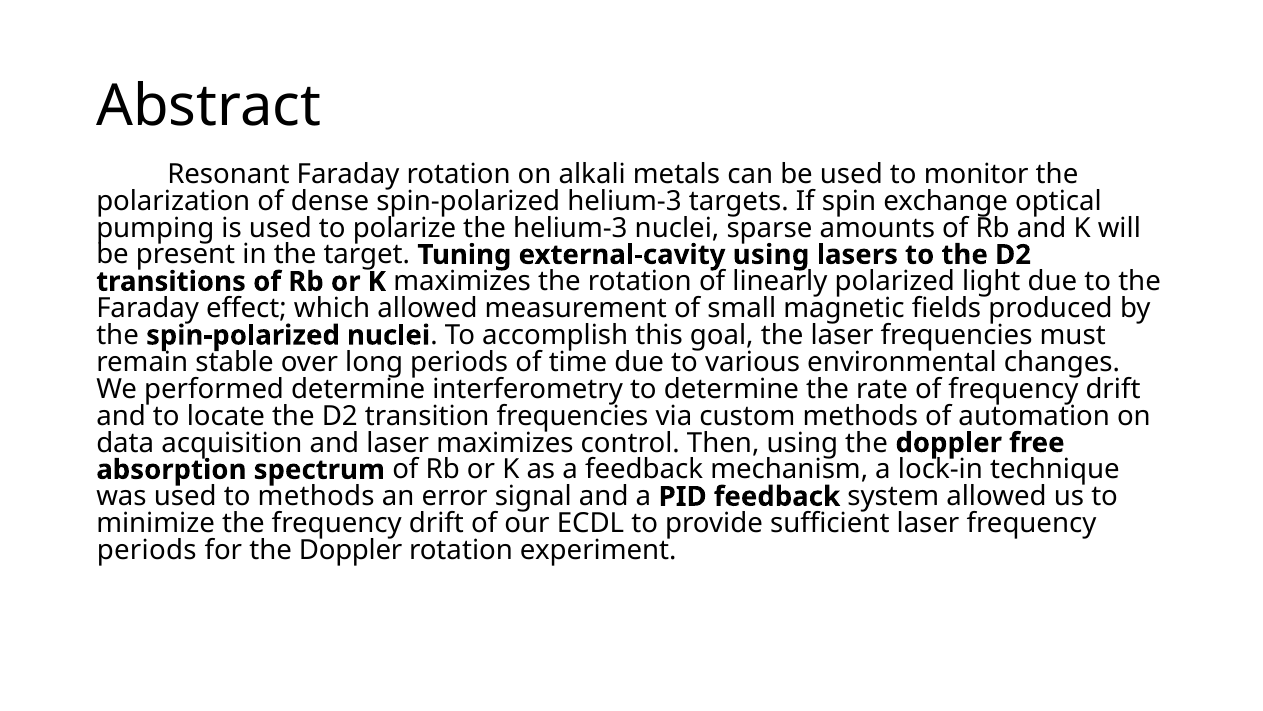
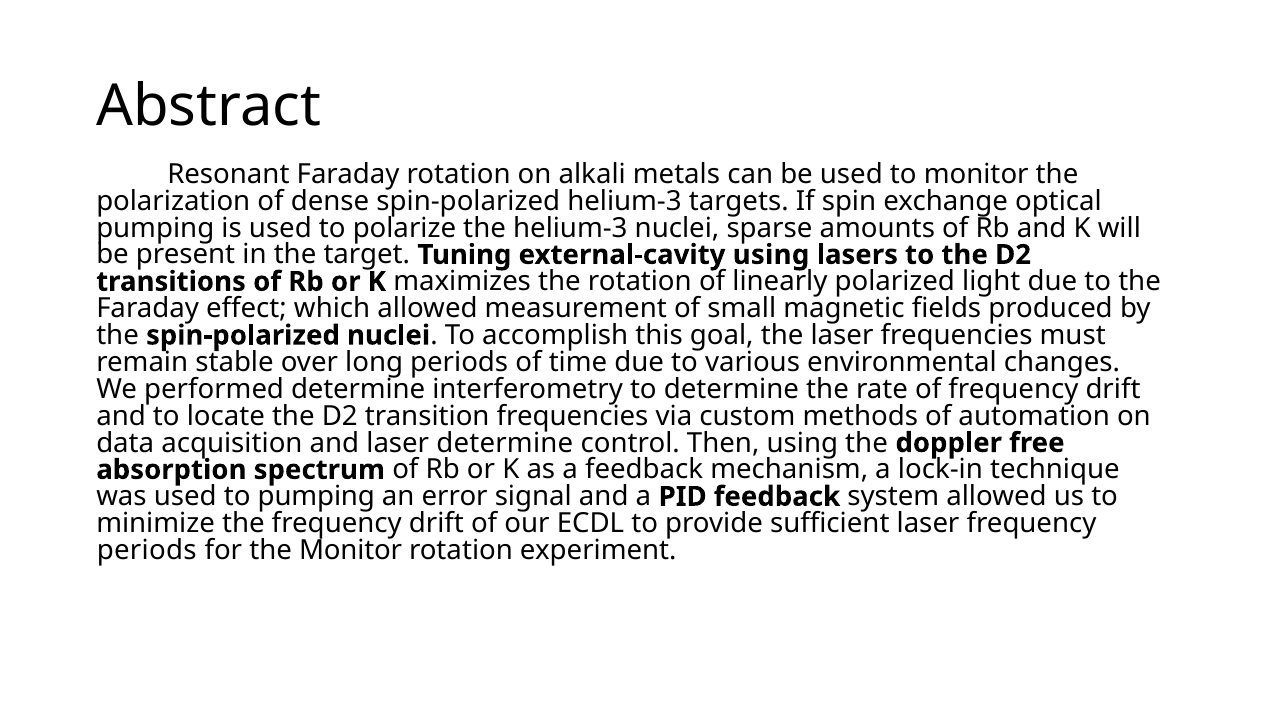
laser maximizes: maximizes -> determine
to methods: methods -> pumping
for the Doppler: Doppler -> Monitor
